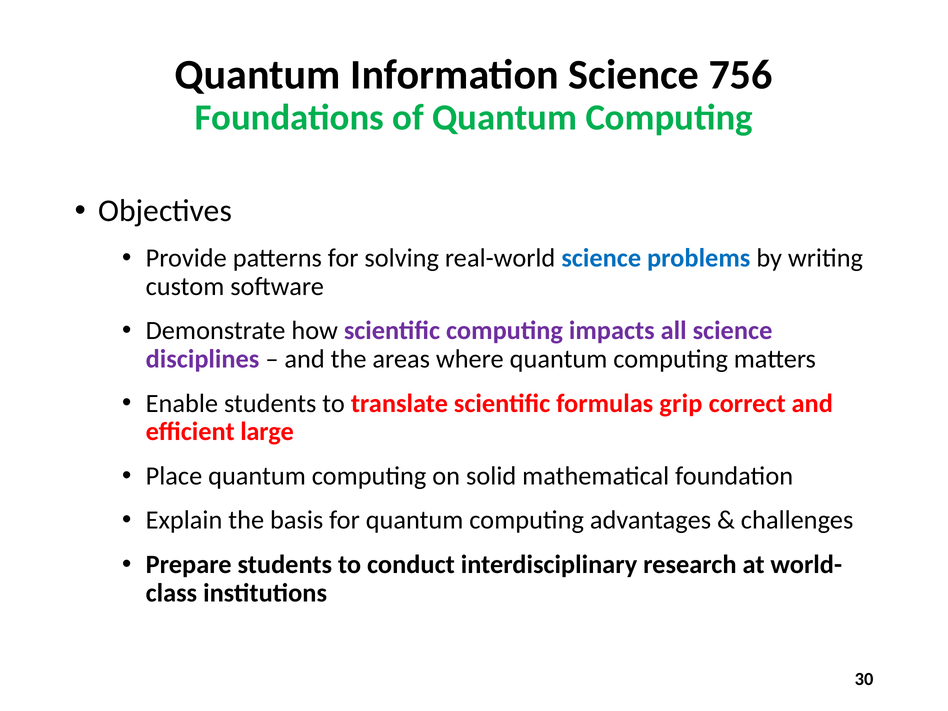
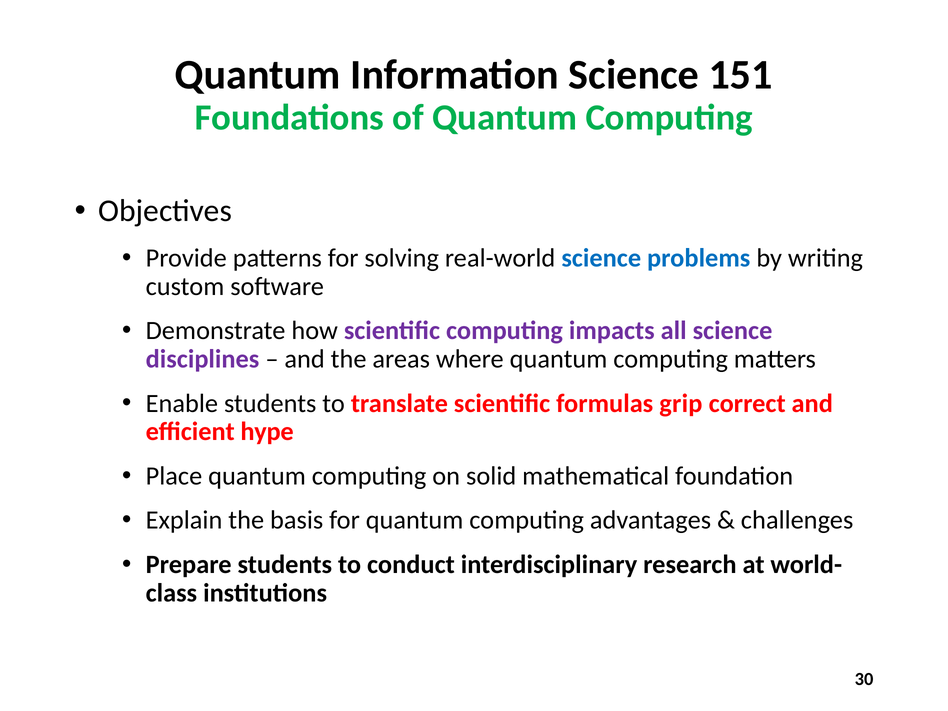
756: 756 -> 151
large: large -> hype
